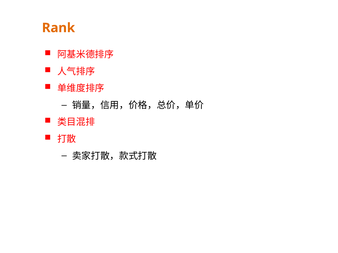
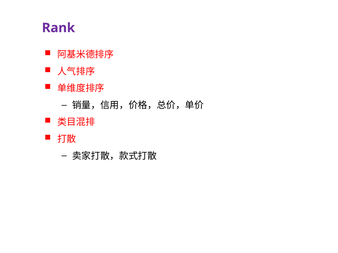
Rank colour: orange -> purple
